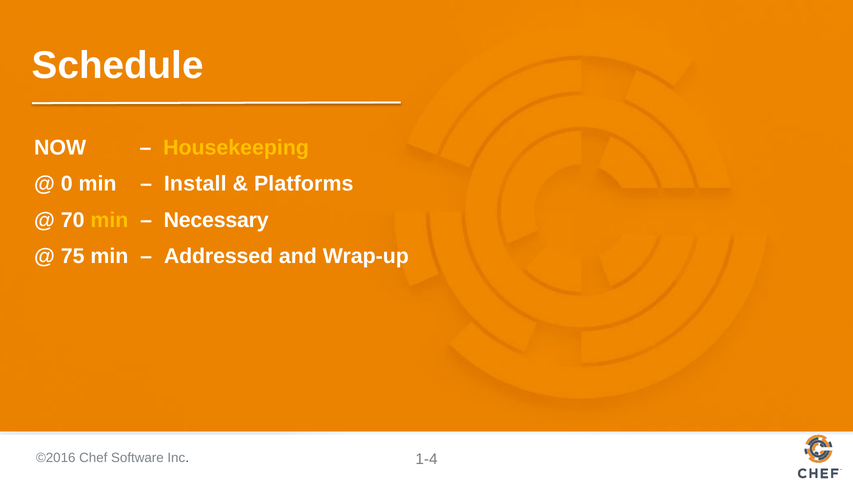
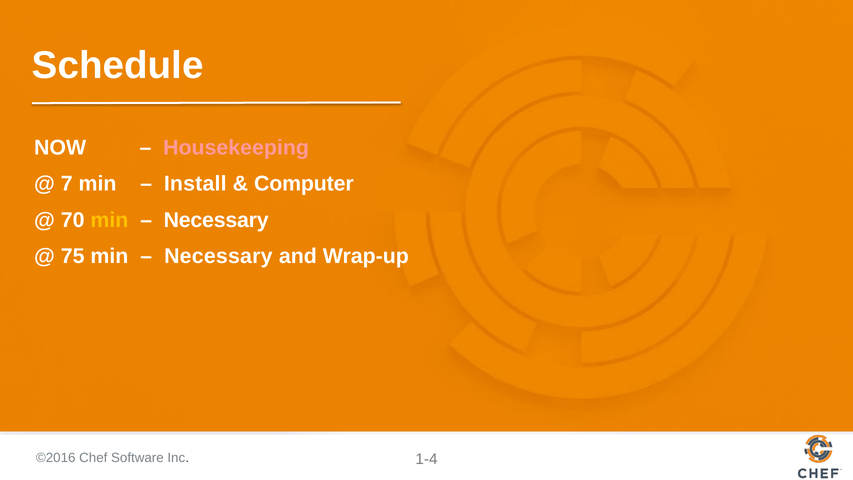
Housekeeping colour: yellow -> pink
0: 0 -> 7
Platforms: Platforms -> Computer
Addressed at (219, 256): Addressed -> Necessary
